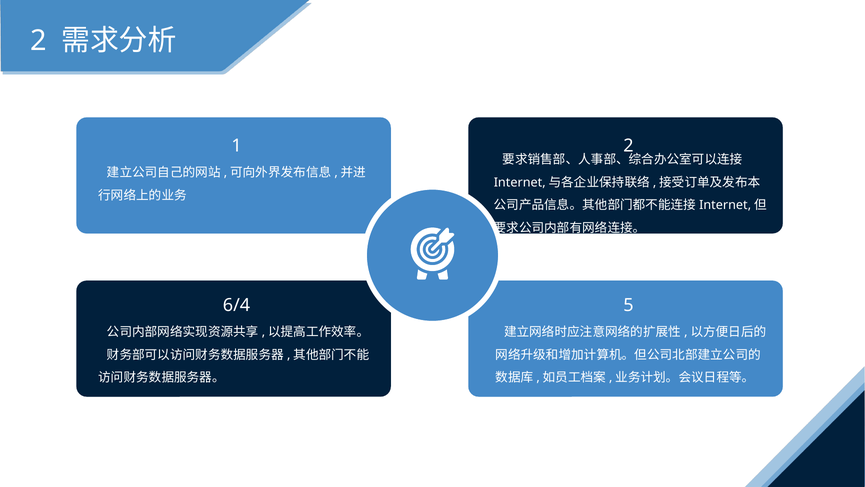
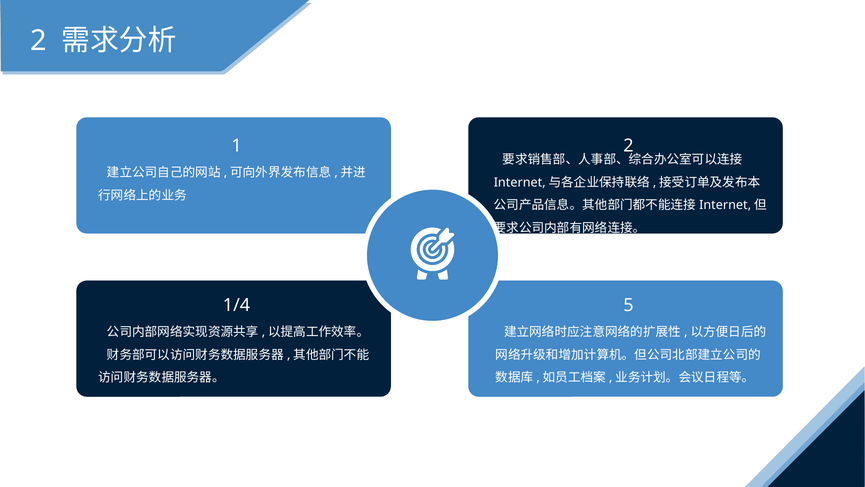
6/4: 6/4 -> 1/4
